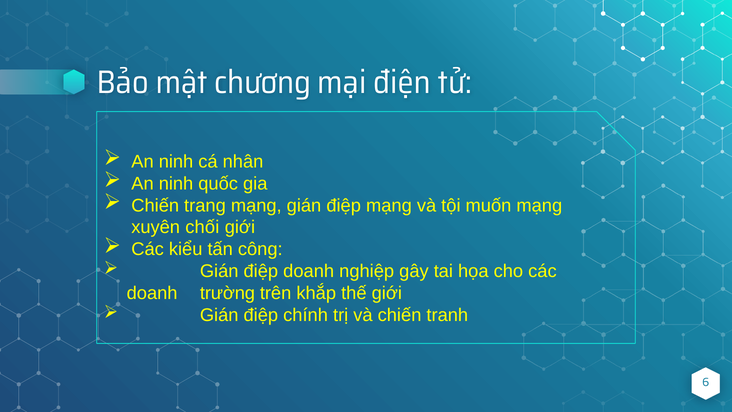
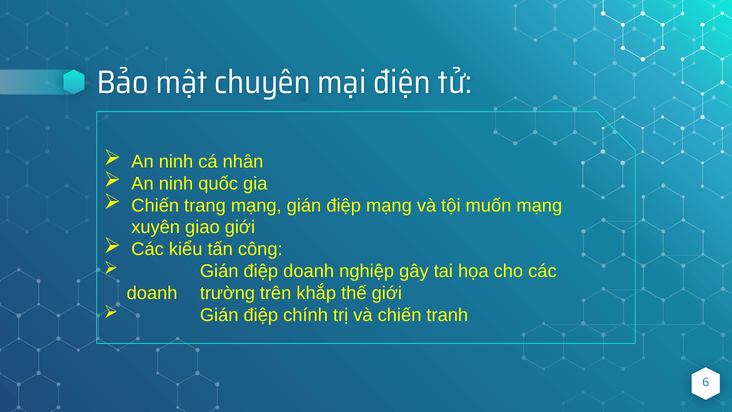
chương: chương -> chuyên
chối: chối -> giao
